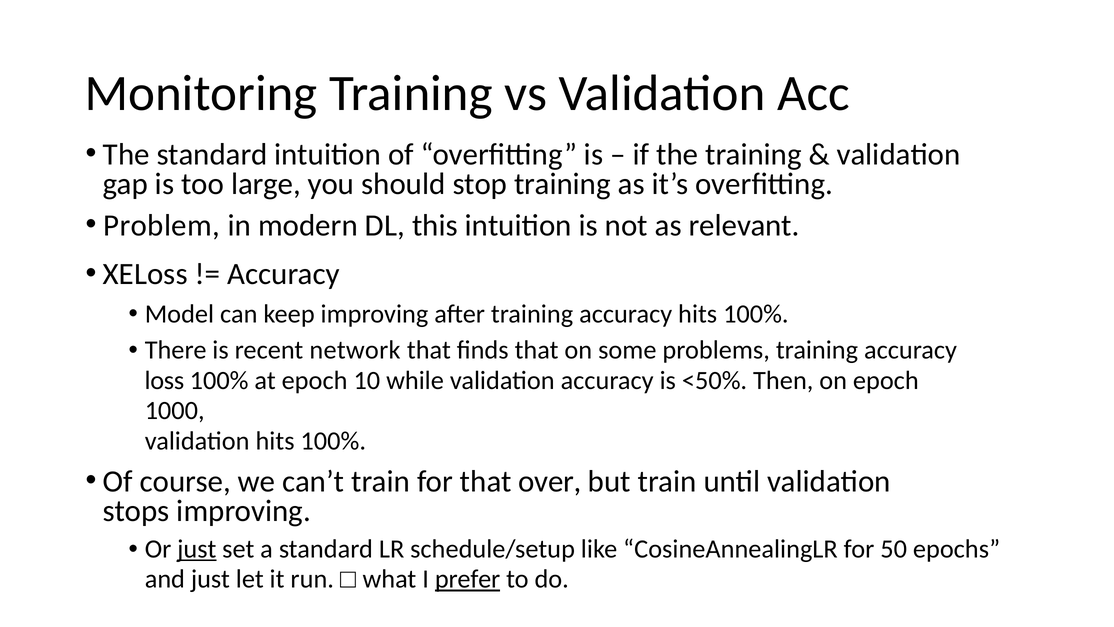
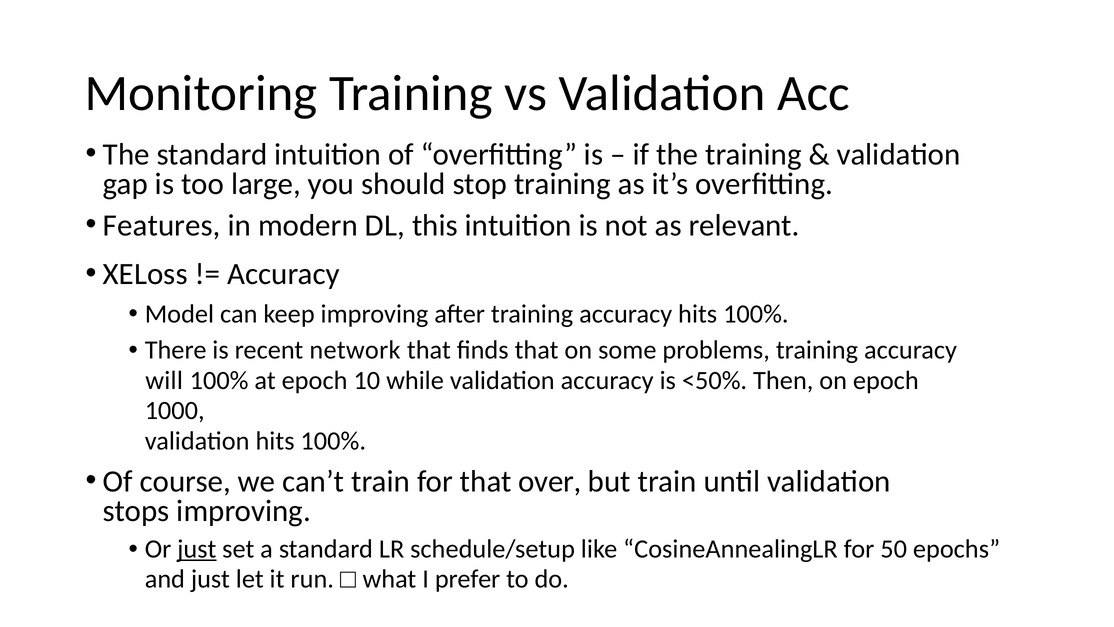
Problem: Problem -> Features
loss: loss -> will
prefer underline: present -> none
